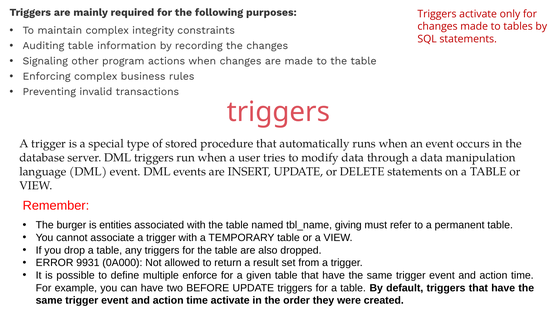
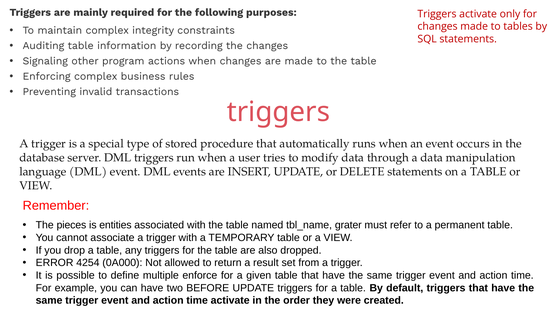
burger: burger -> pieces
giving: giving -> grater
9931: 9931 -> 4254
